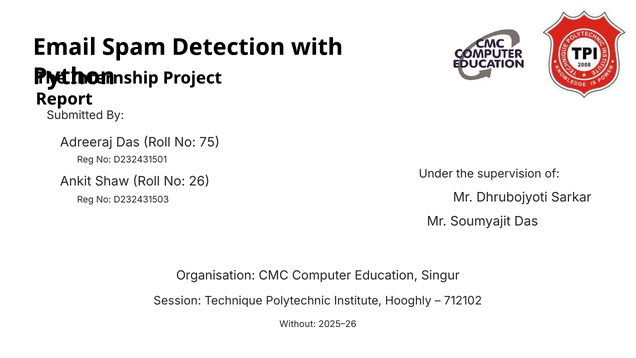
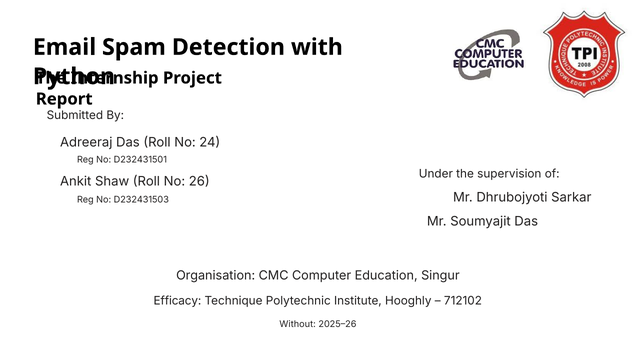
75: 75 -> 24
Session: Session -> Efficacy
